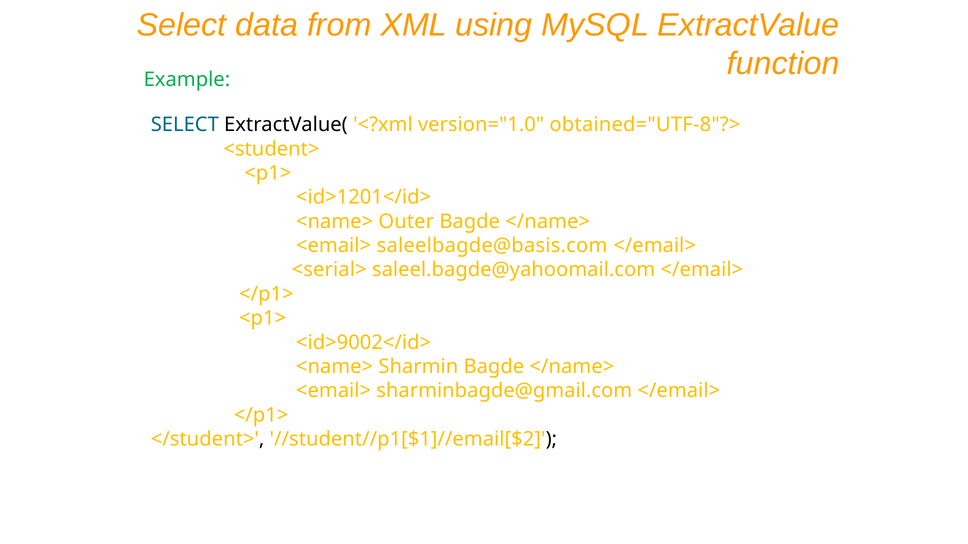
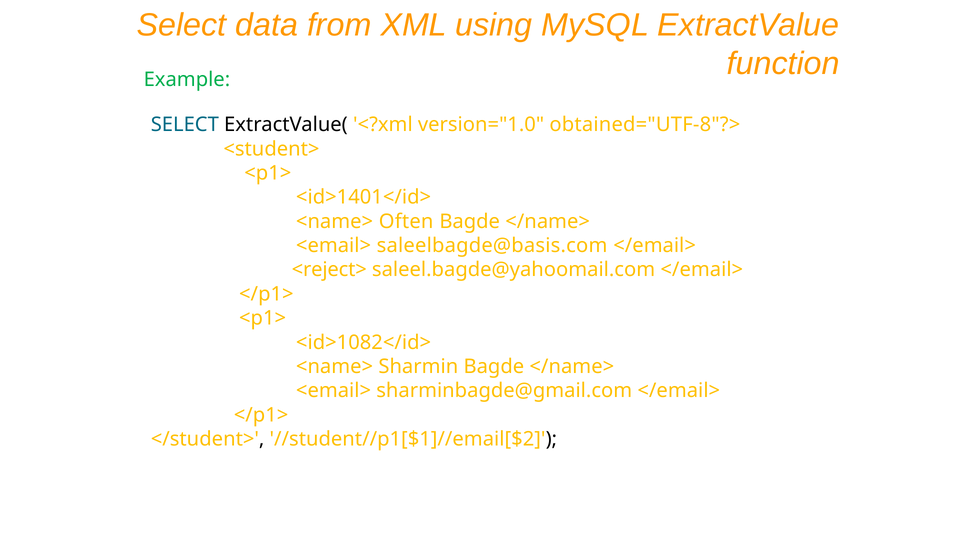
<id>1201</id>: <id>1201</id> -> <id>1401</id>
Outer: Outer -> Often
<serial>: <serial> -> <reject>
<id>9002</id>: <id>9002</id> -> <id>1082</id>
